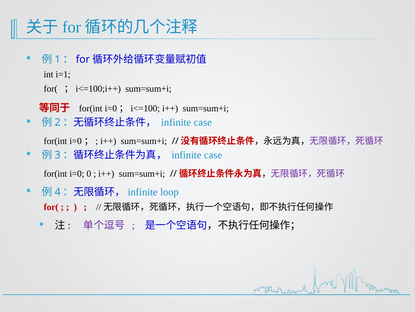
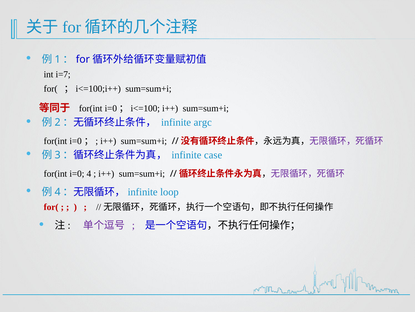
i=1: i=1 -> i=7
case at (203, 122): case -> argc
0: 0 -> 4
